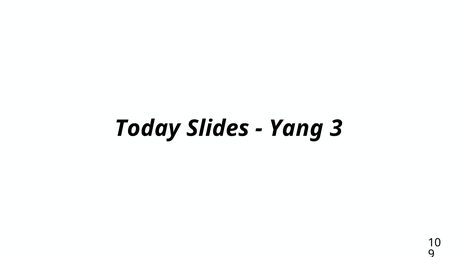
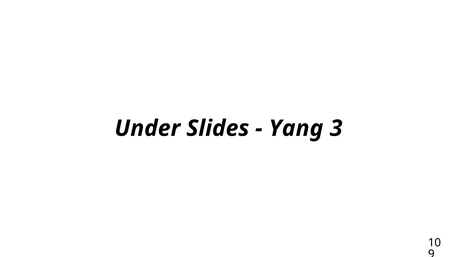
Today: Today -> Under
